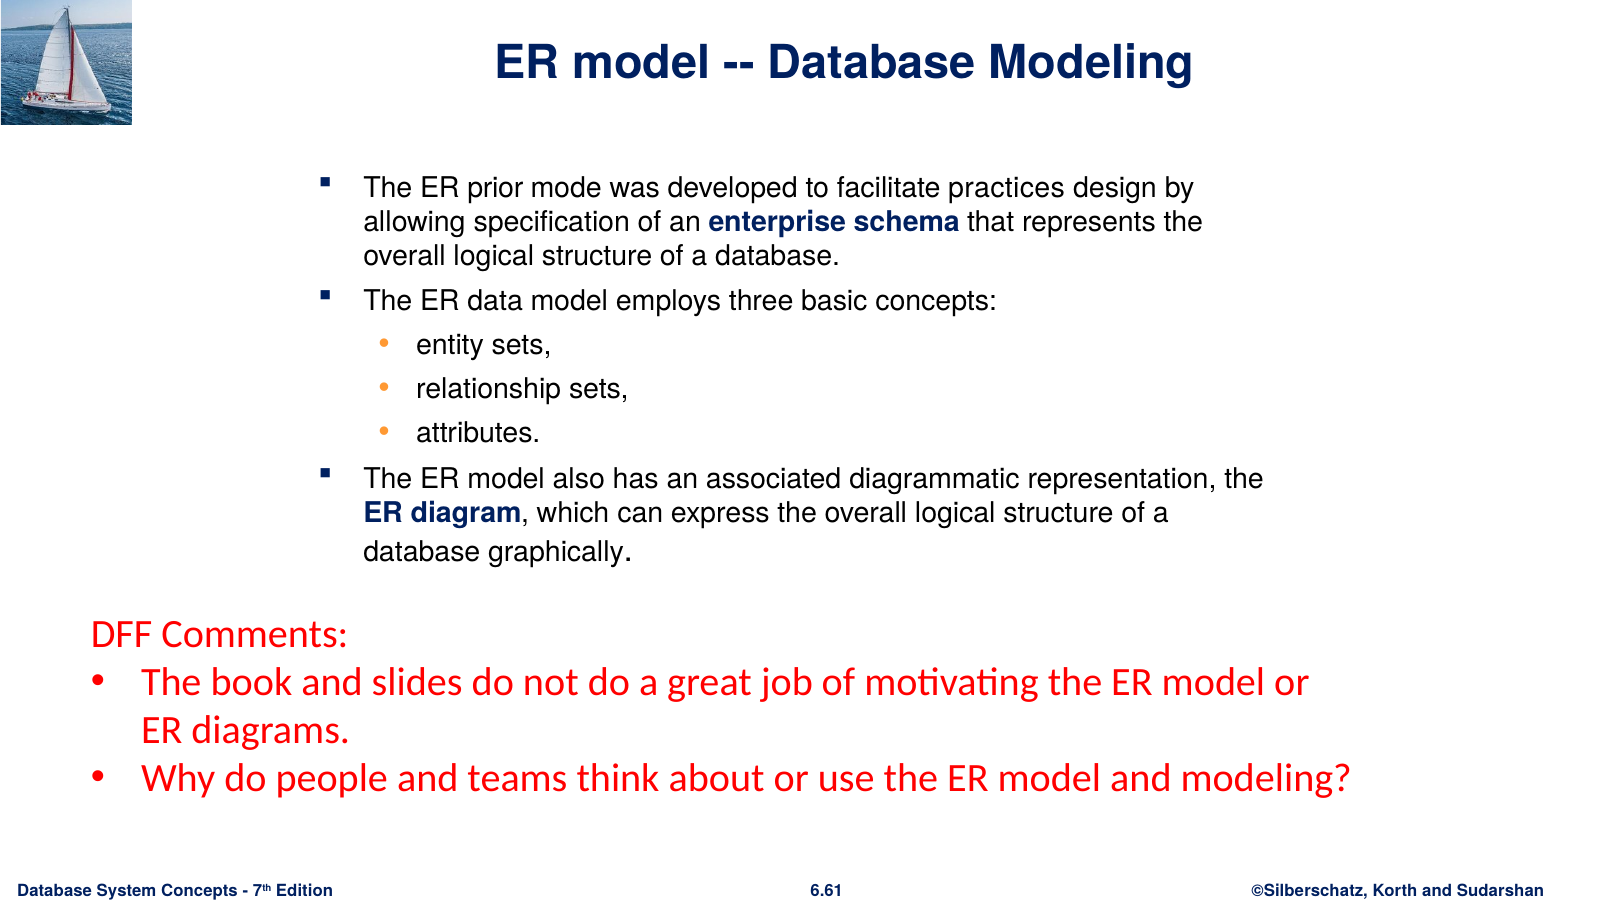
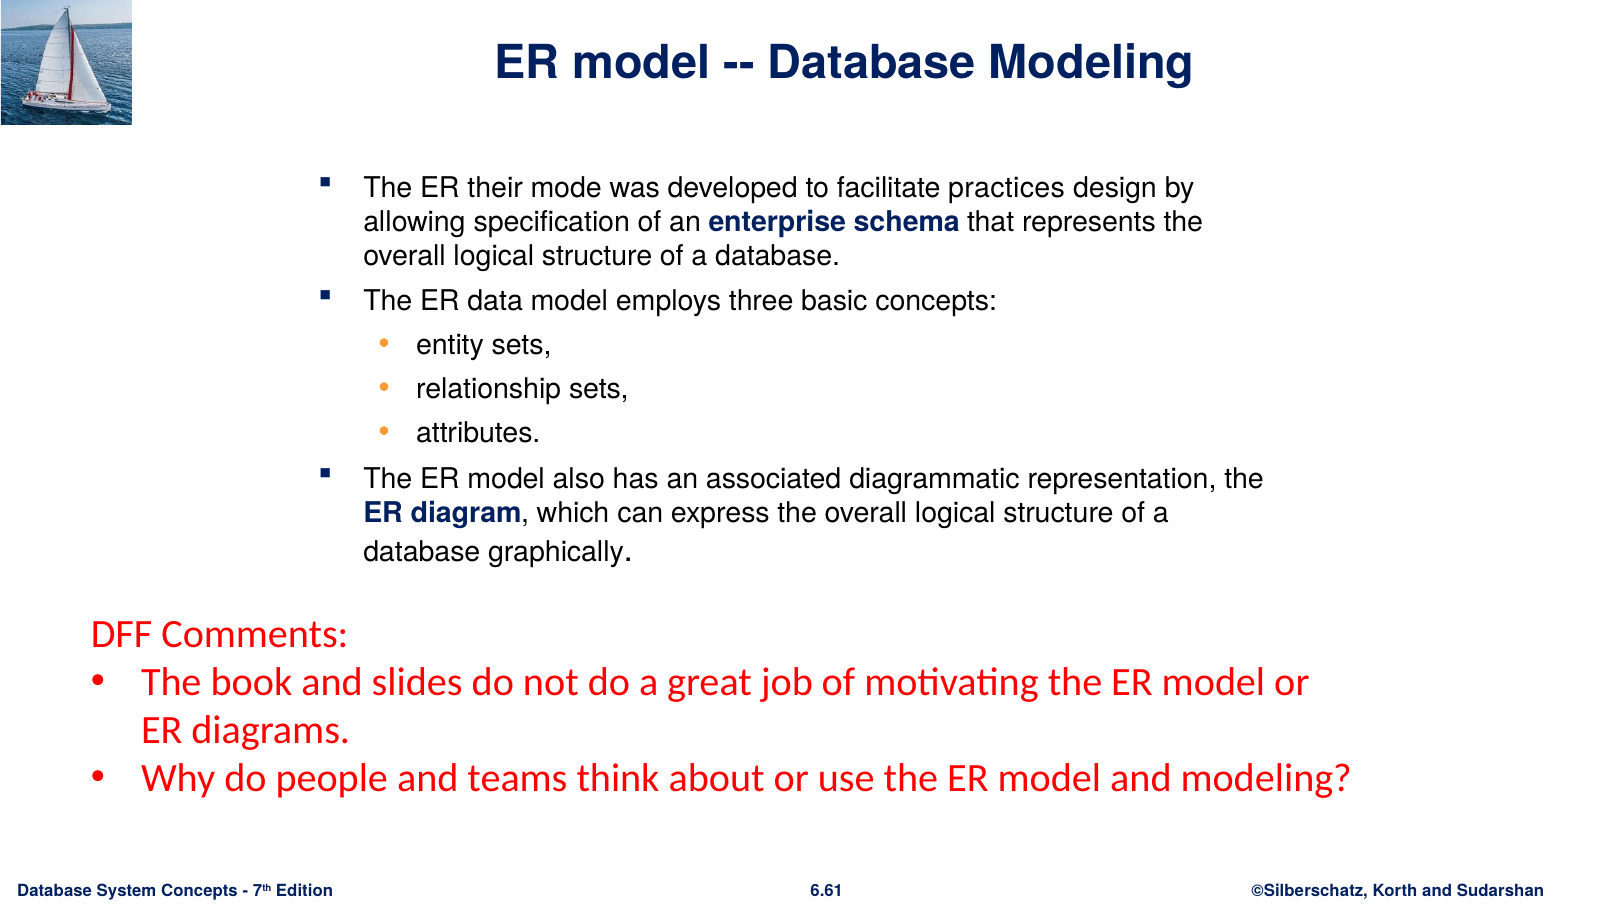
prior: prior -> their
